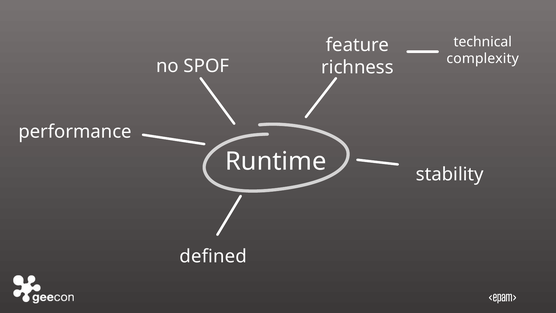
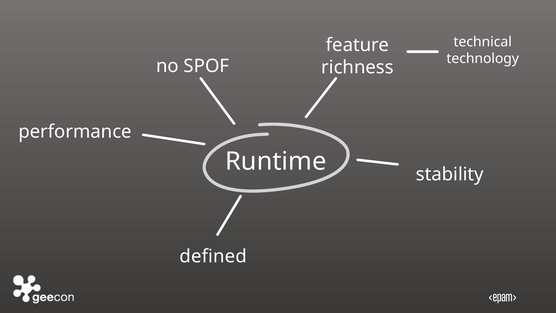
complexity: complexity -> technology
